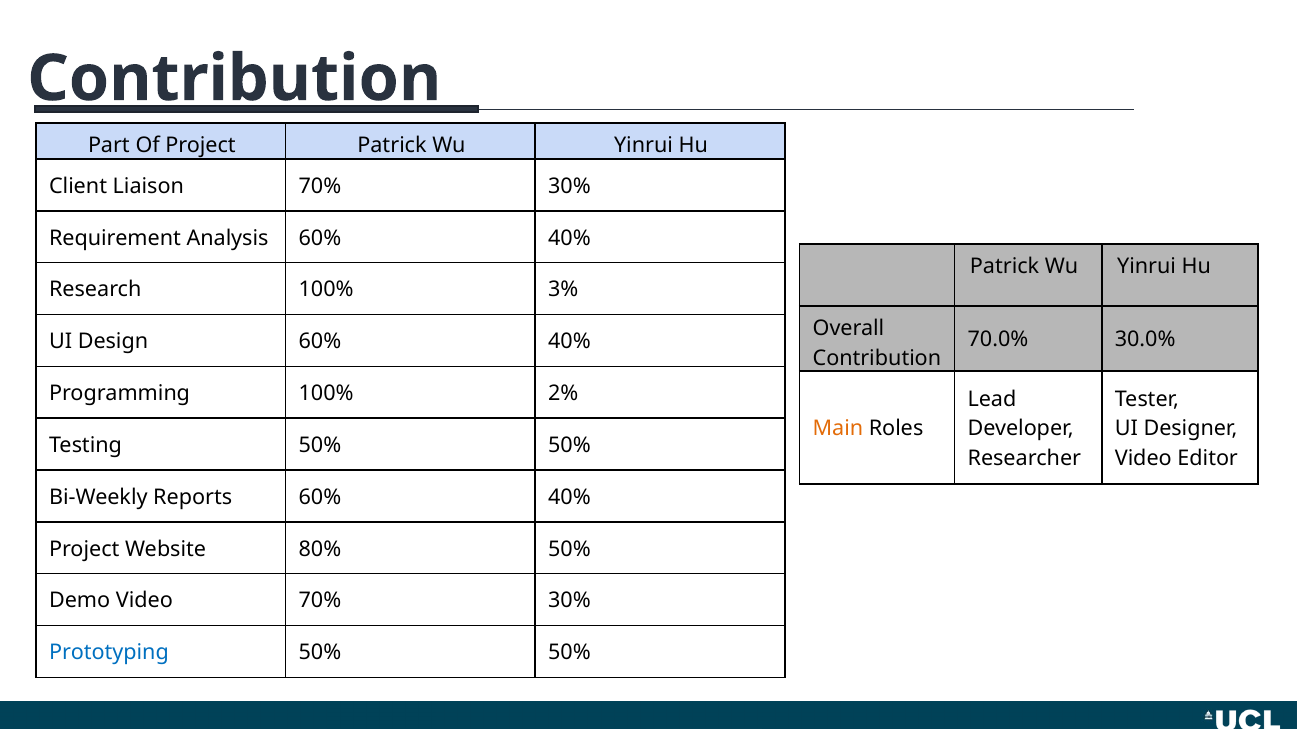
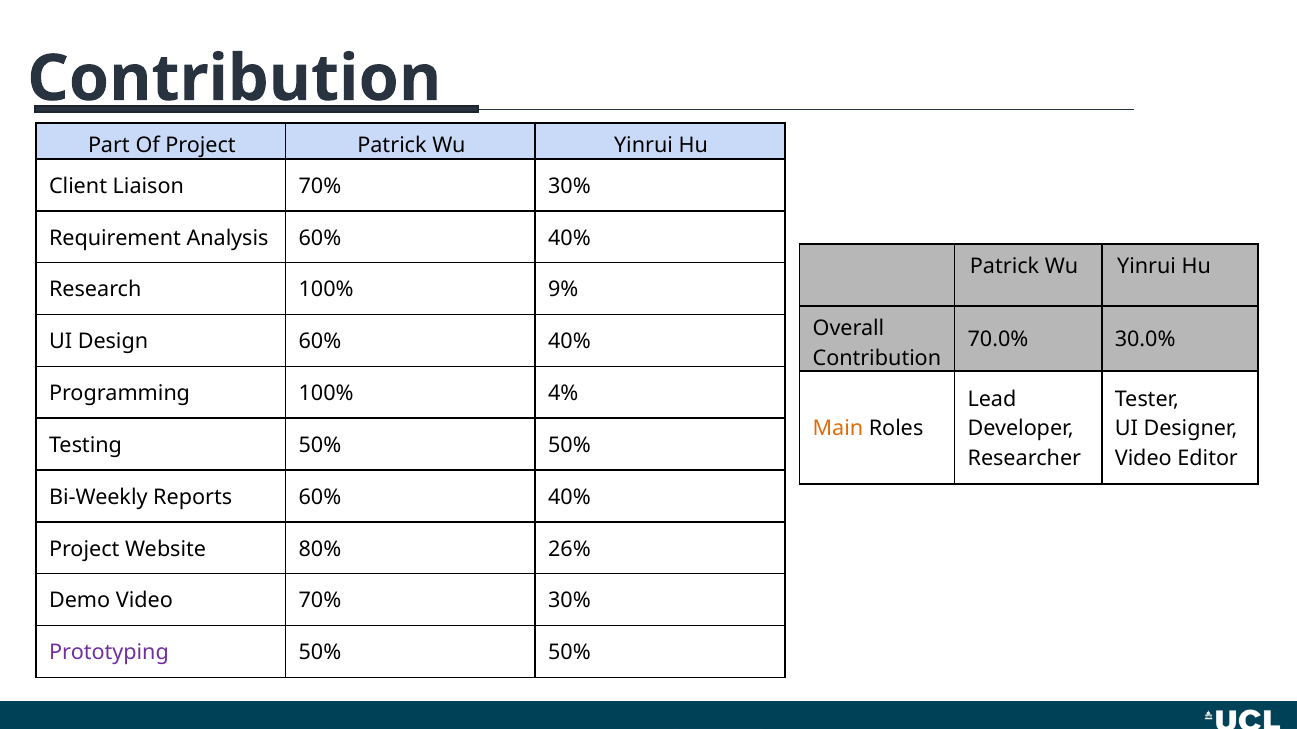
3%: 3% -> 9%
2%: 2% -> 4%
80% 50%: 50% -> 26%
Prototyping colour: blue -> purple
